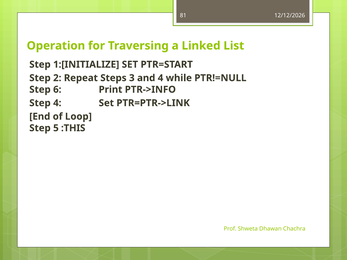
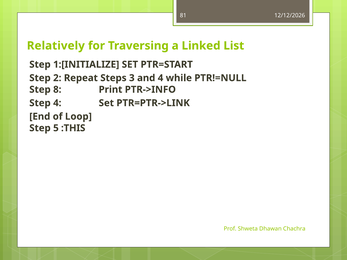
Operation: Operation -> Relatively
6: 6 -> 8
